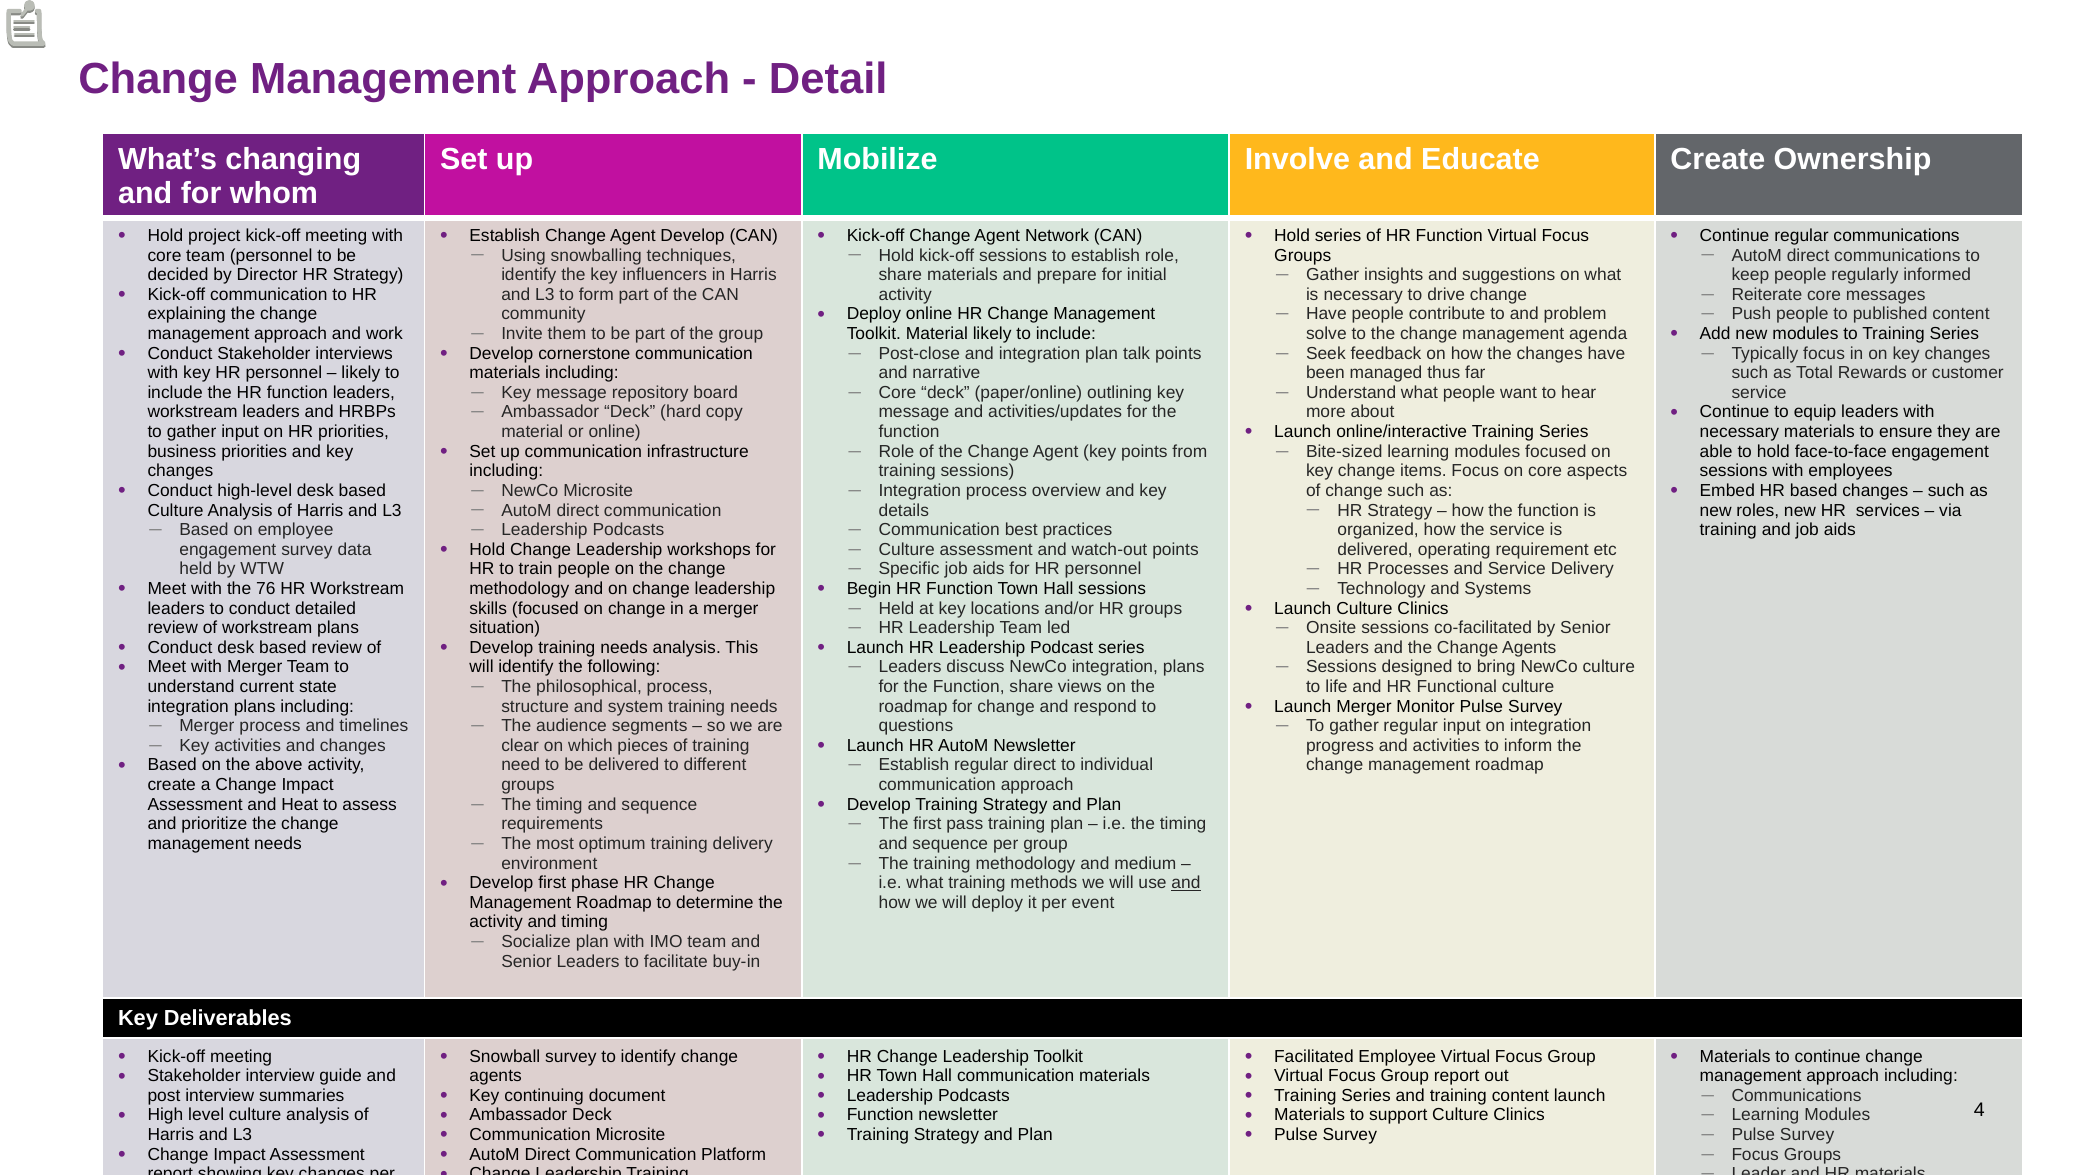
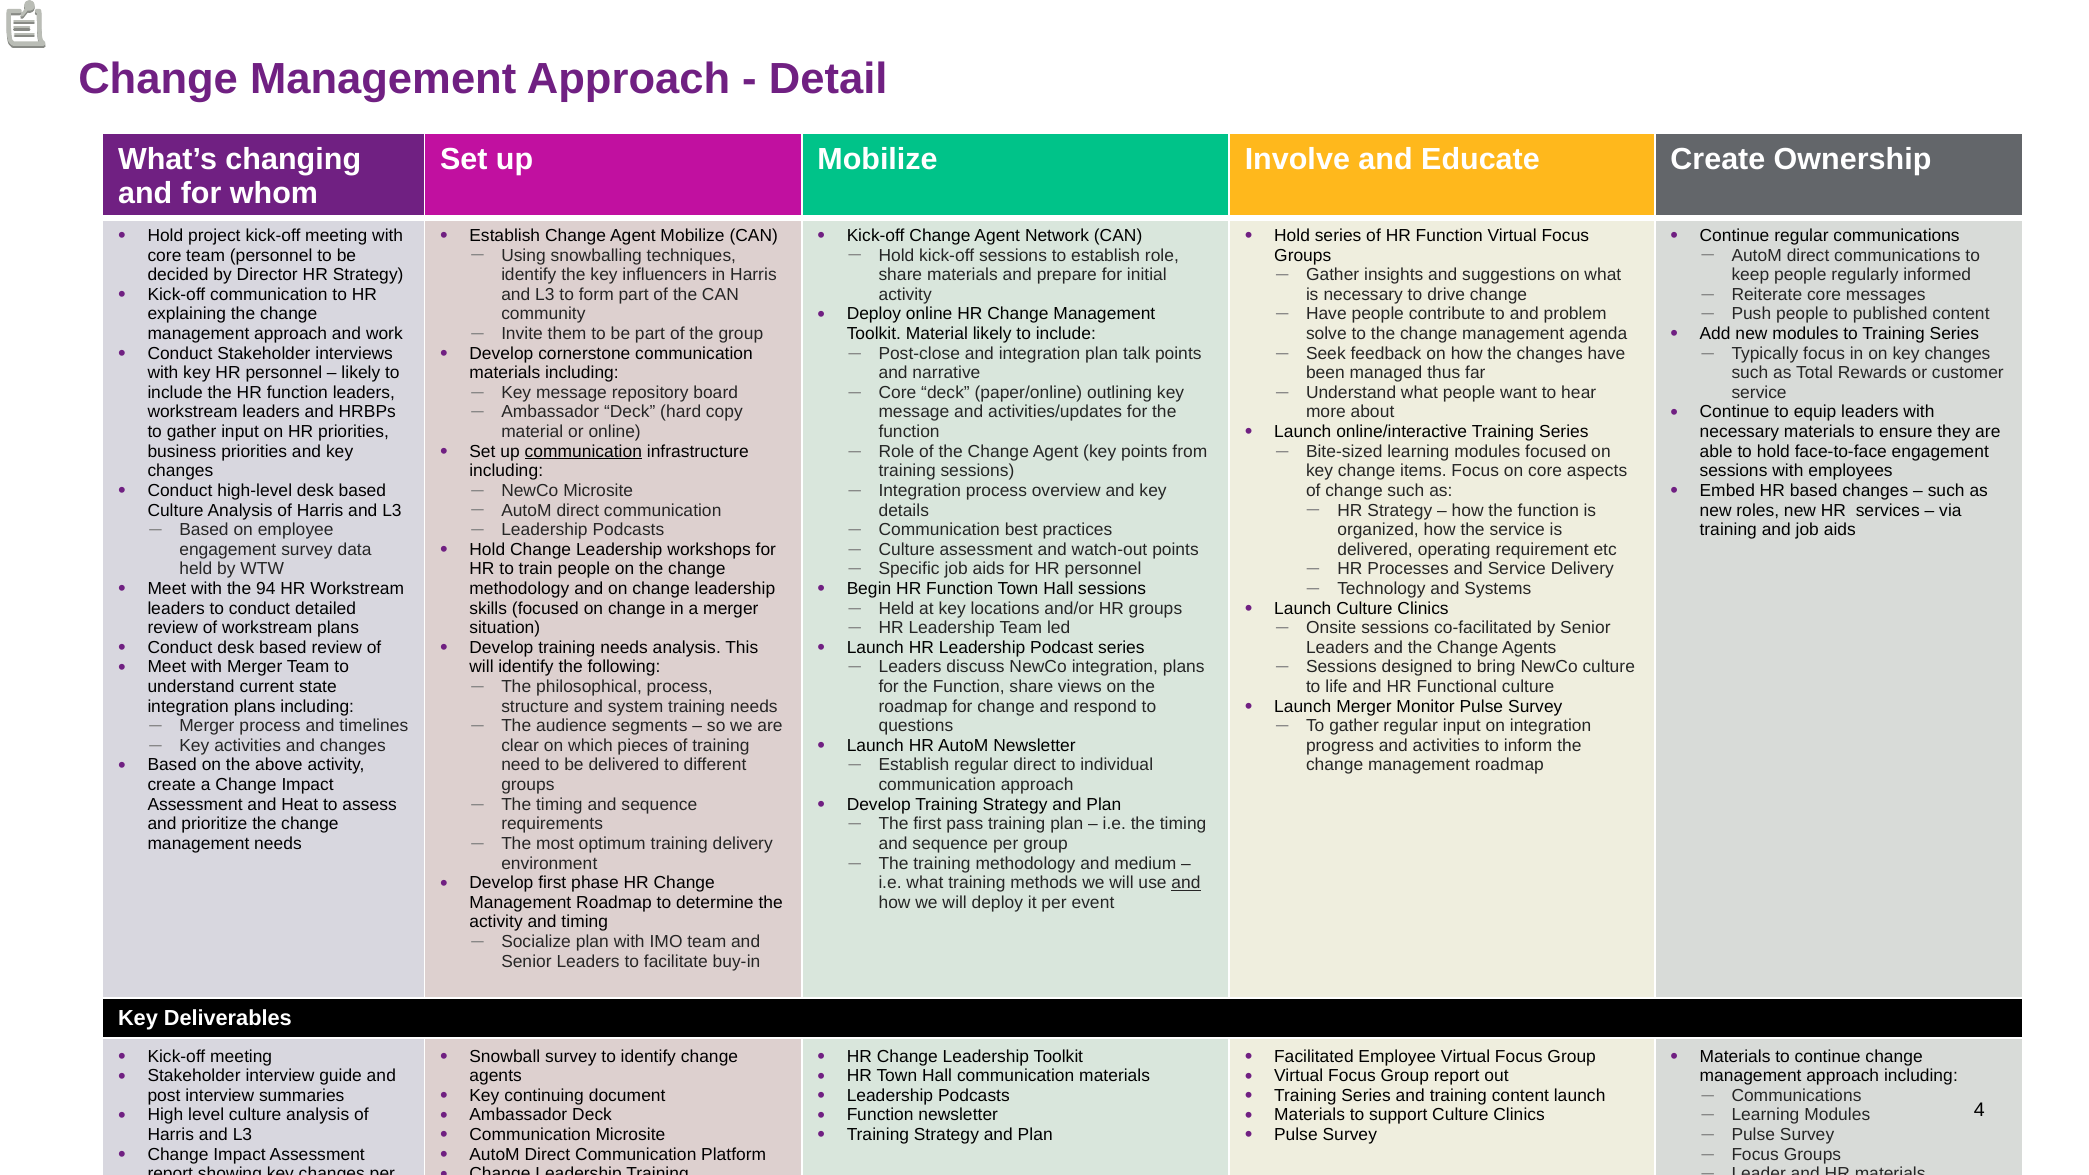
Agent Develop: Develop -> Mobilize
communication at (583, 451) underline: none -> present
76: 76 -> 94
